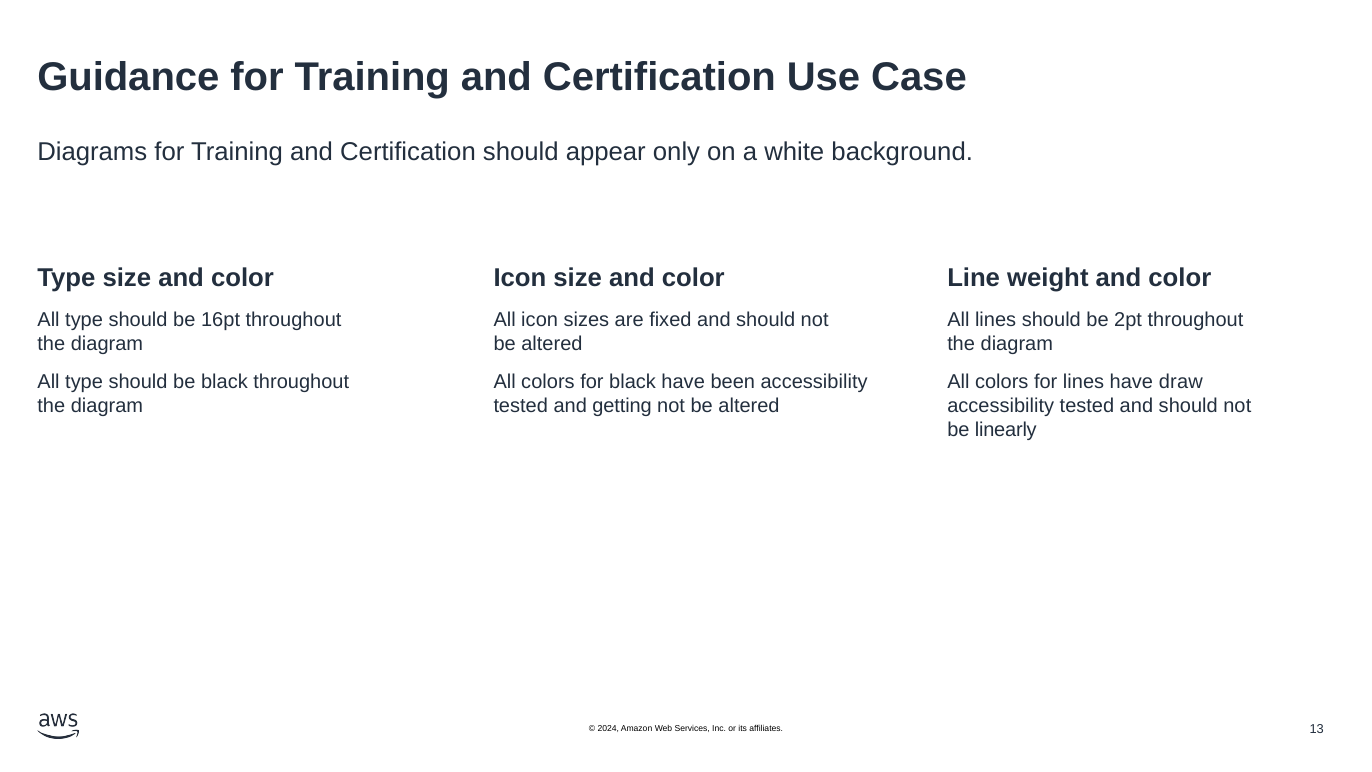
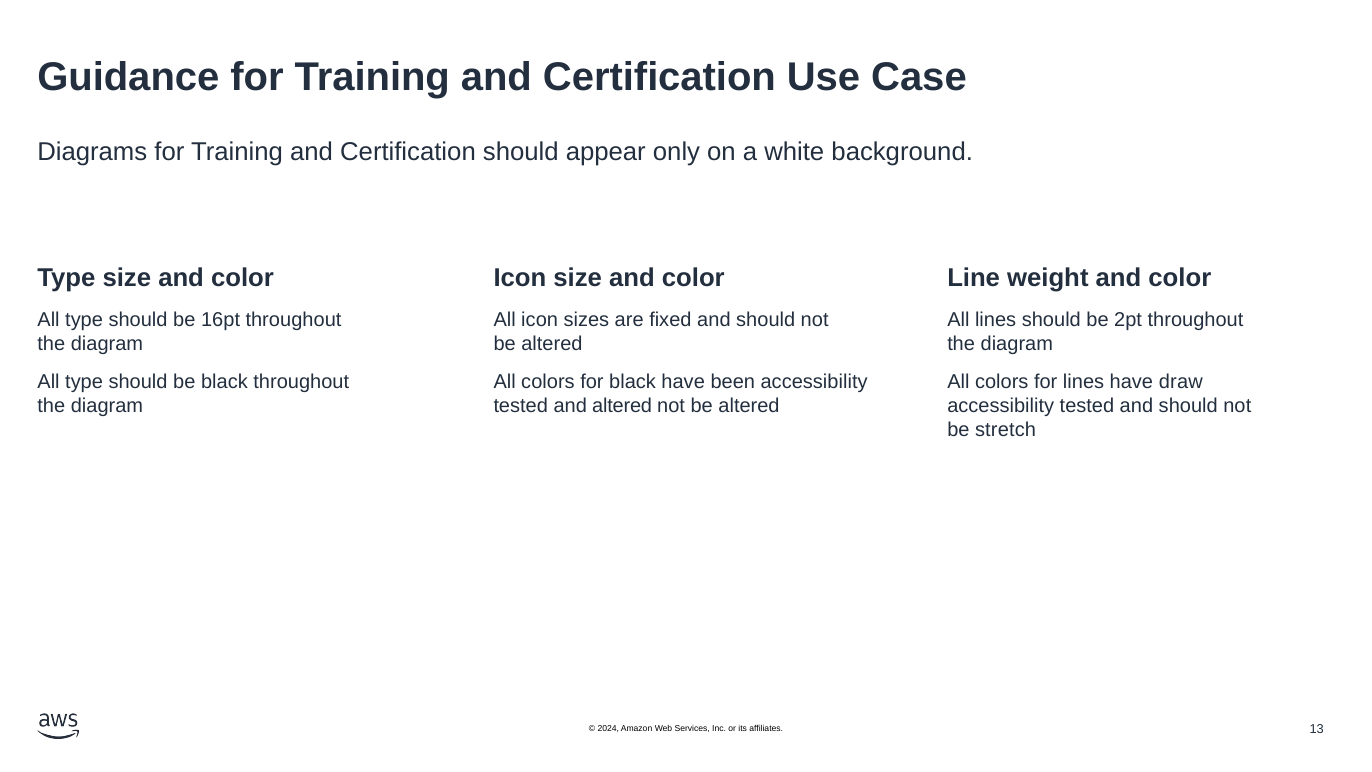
and getting: getting -> altered
linearly: linearly -> stretch
